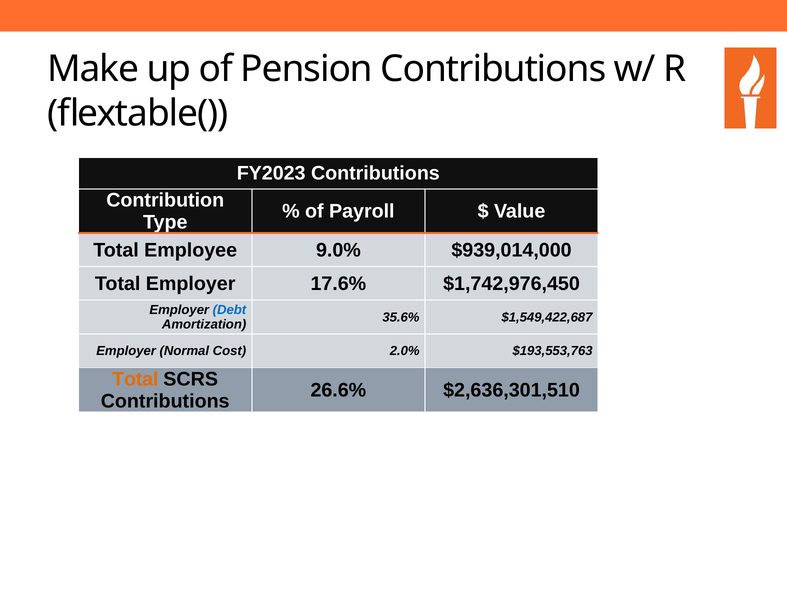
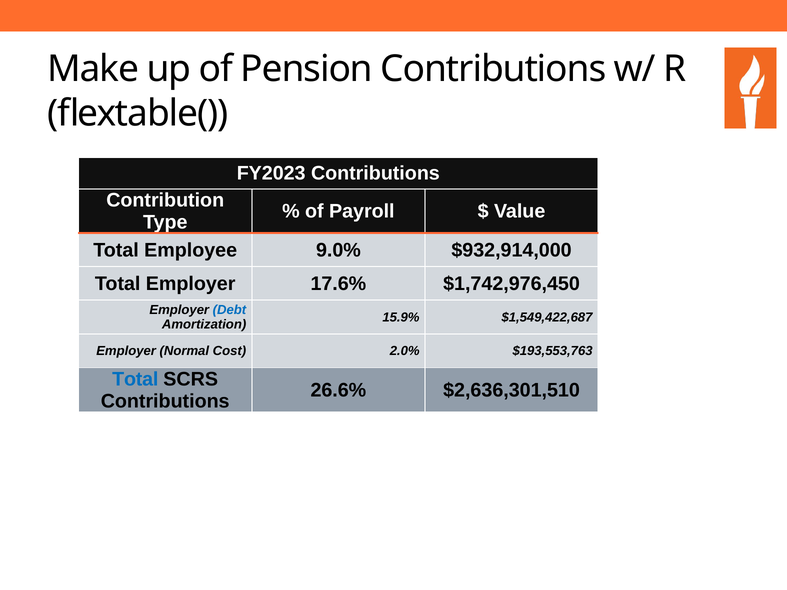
$939,014,000: $939,014,000 -> $932,914,000
35.6%: 35.6% -> 15.9%
Total at (135, 379) colour: orange -> blue
